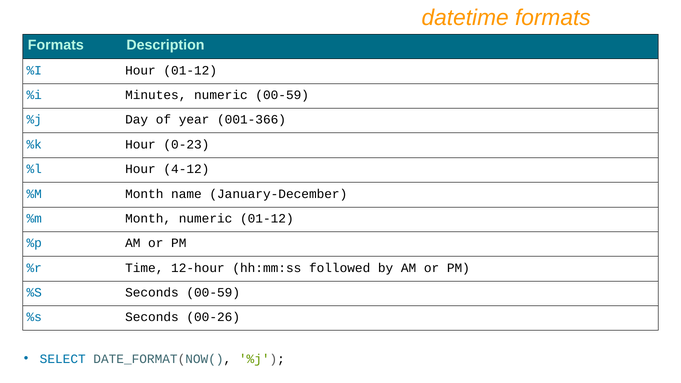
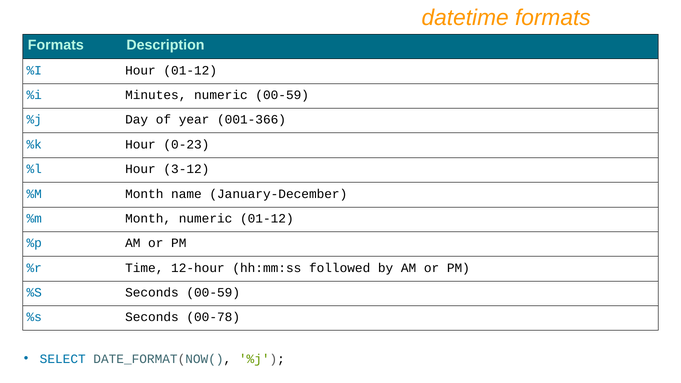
4-12: 4-12 -> 3-12
00-26: 00-26 -> 00-78
